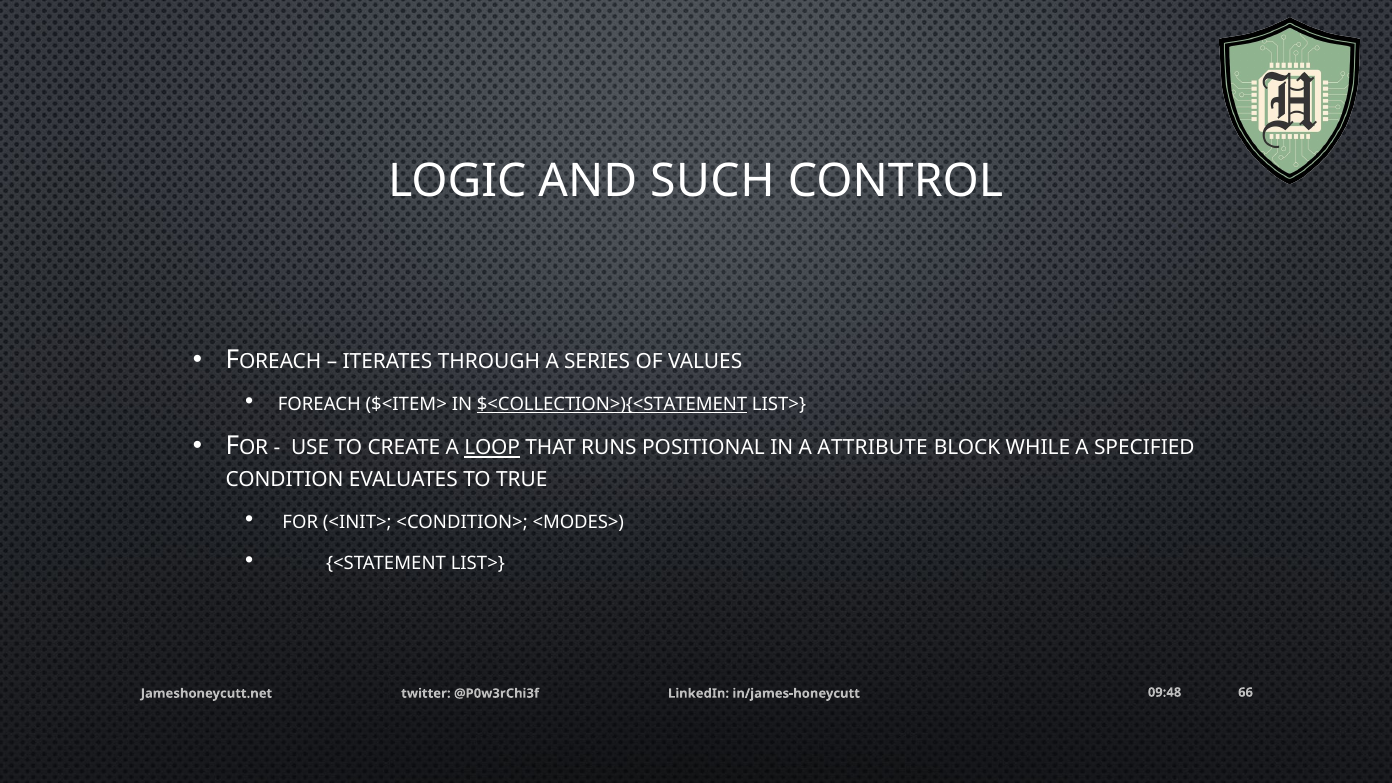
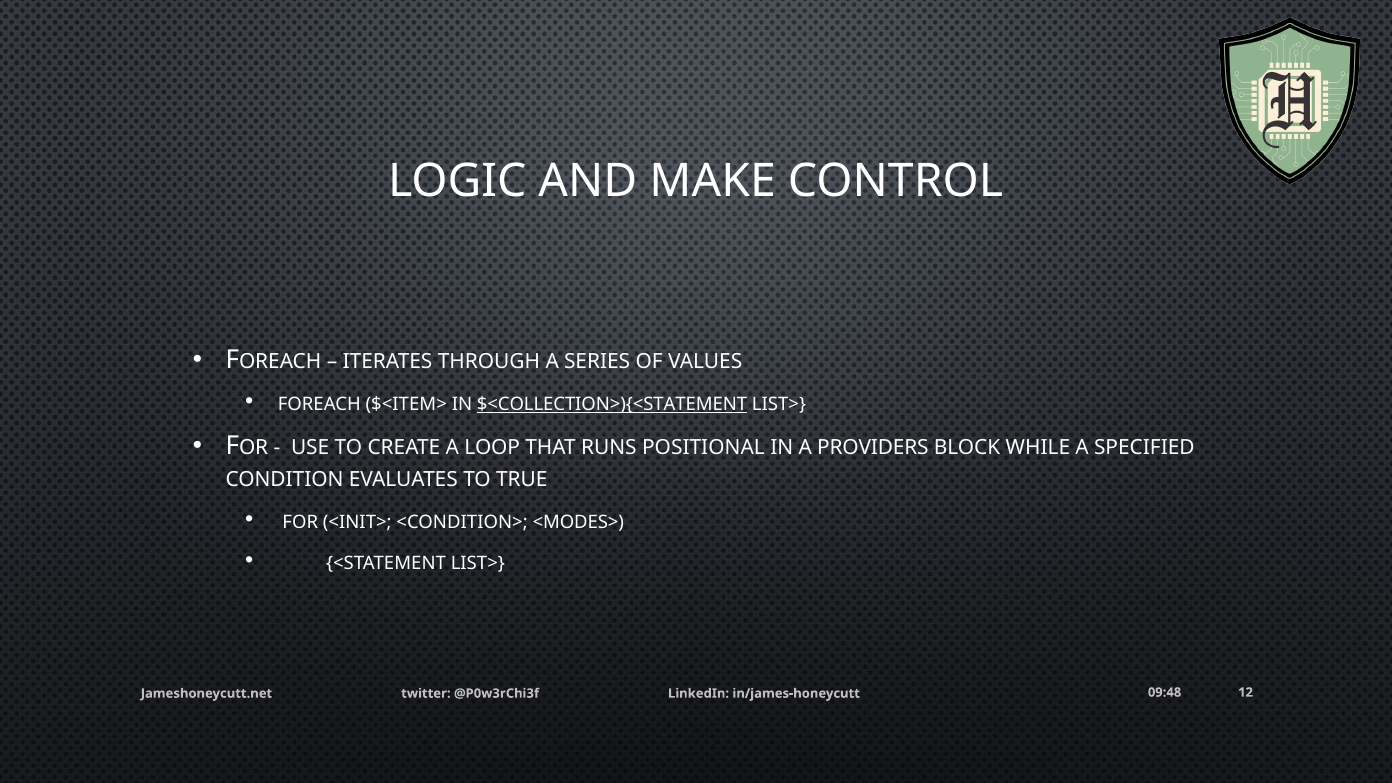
SUCH: SUCH -> MAKE
LOOP underline: present -> none
ATTRIBUTE: ATTRIBUTE -> PROVIDERS
66: 66 -> 12
